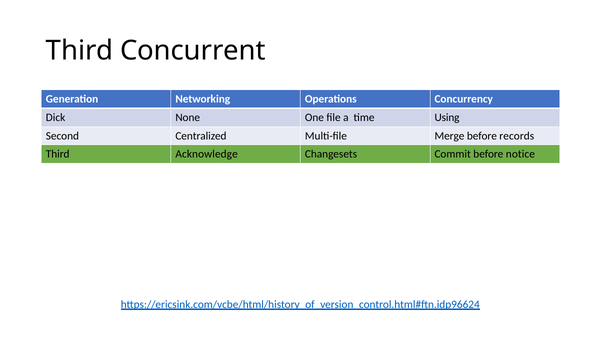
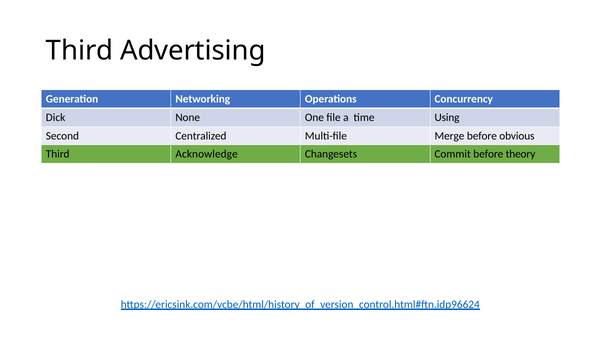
Concurrent: Concurrent -> Advertising
records: records -> obvious
notice: notice -> theory
